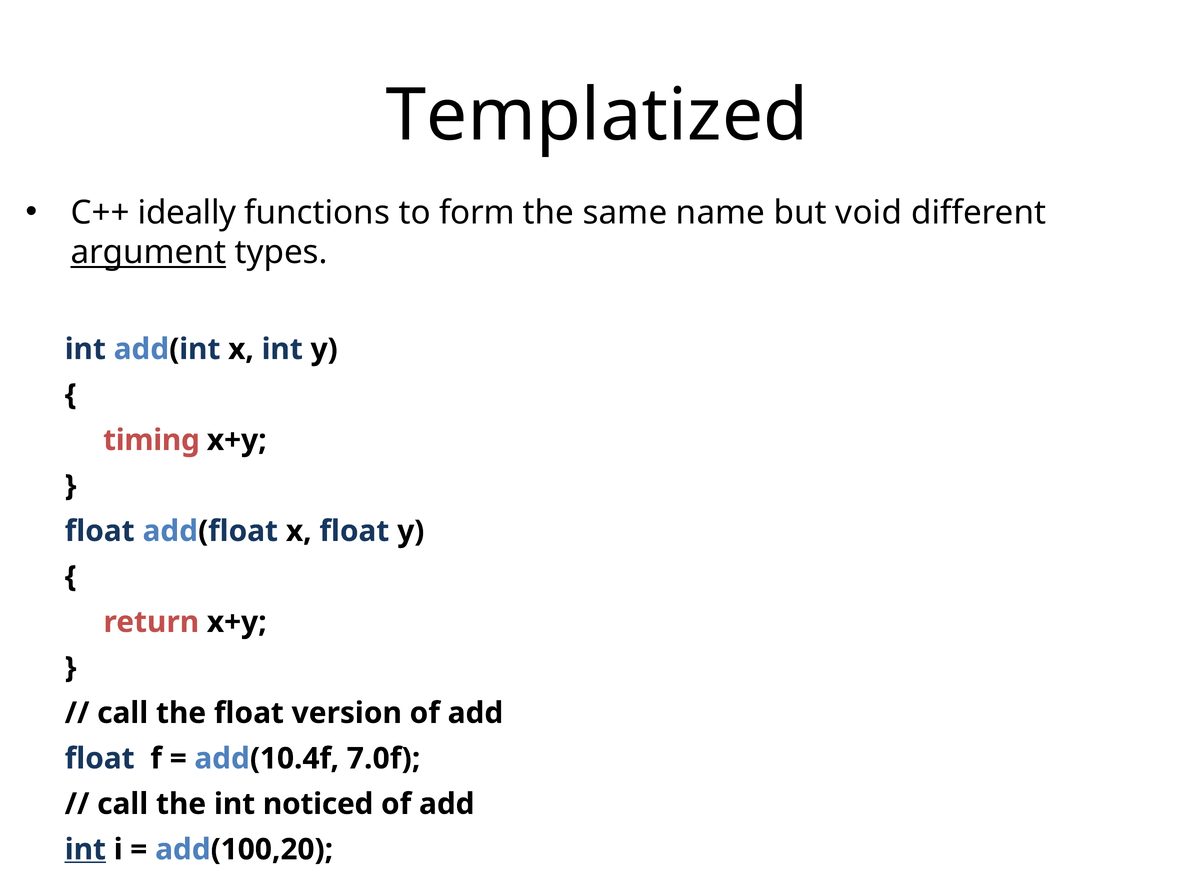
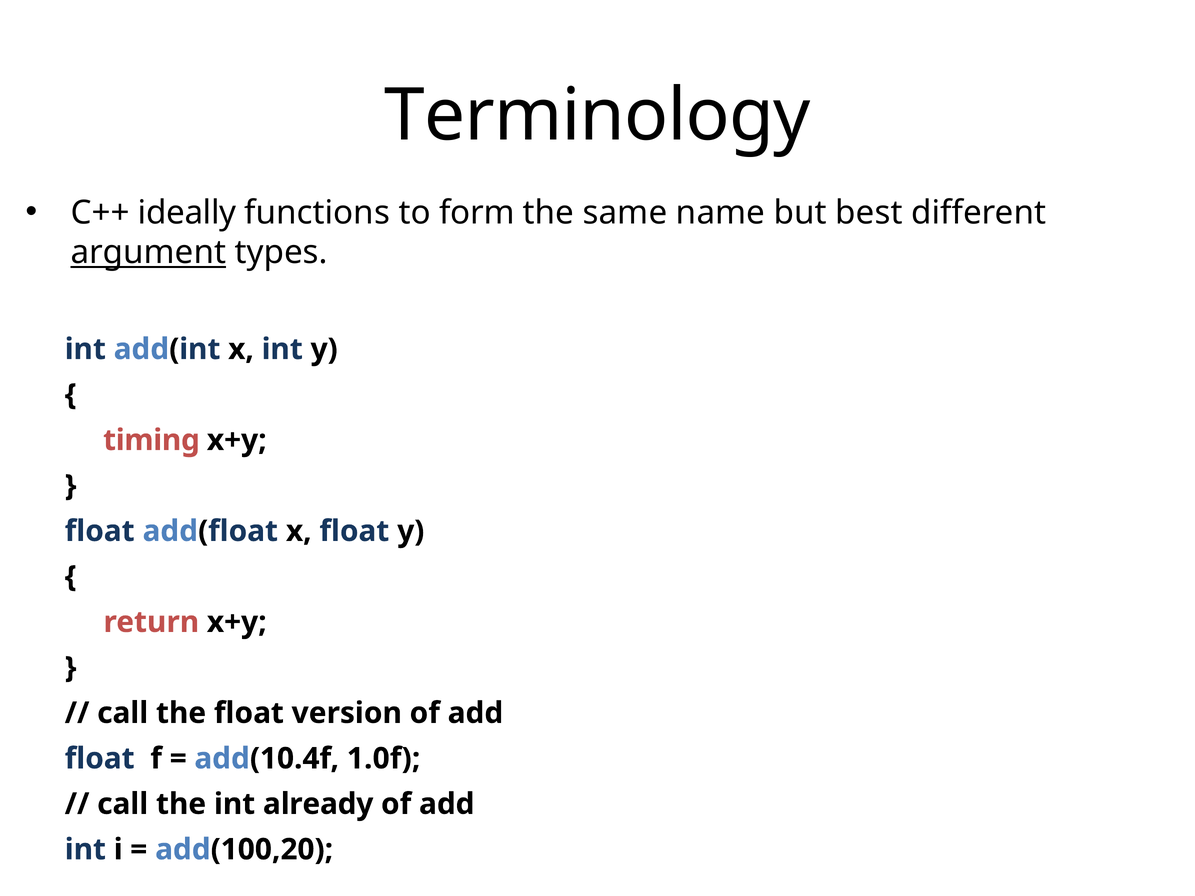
Templatized: Templatized -> Terminology
void: void -> best
7.0f: 7.0f -> 1.0f
noticed: noticed -> already
int at (85, 850) underline: present -> none
